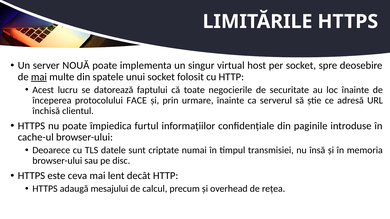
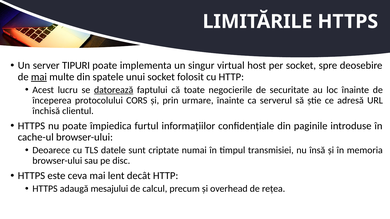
NOUĂ: NOUĂ -> TIPURI
datorează underline: none -> present
FACE: FACE -> CORS
